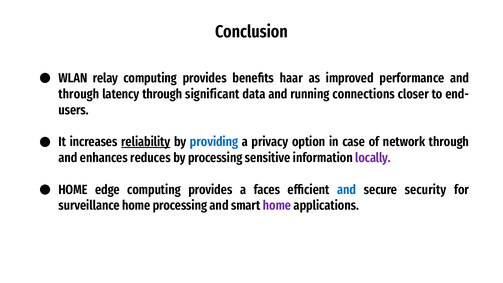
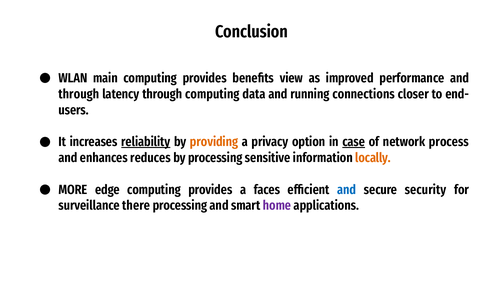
relay: relay -> main
haar: haar -> view
through significant: significant -> computing
providing colour: blue -> orange
case underline: none -> present
network through: through -> process
locally colour: purple -> orange
HOME at (73, 190): HOME -> MORE
surveillance home: home -> there
